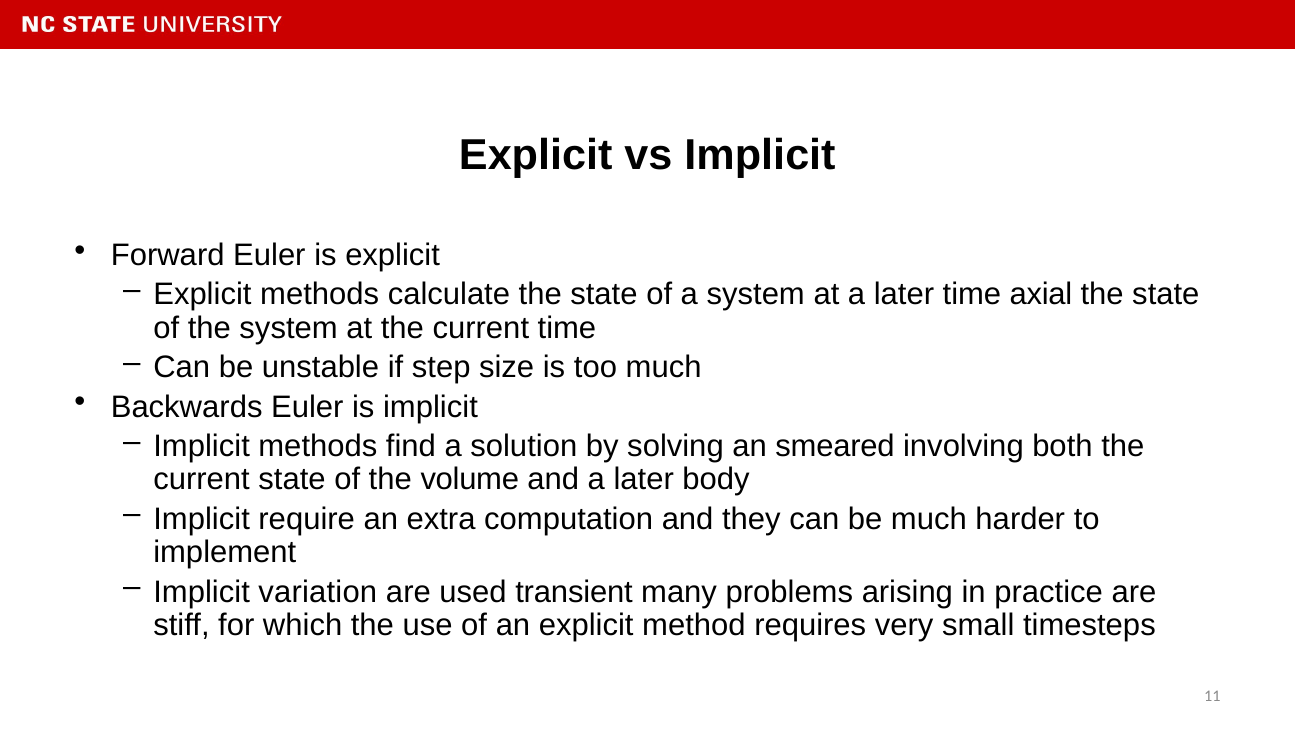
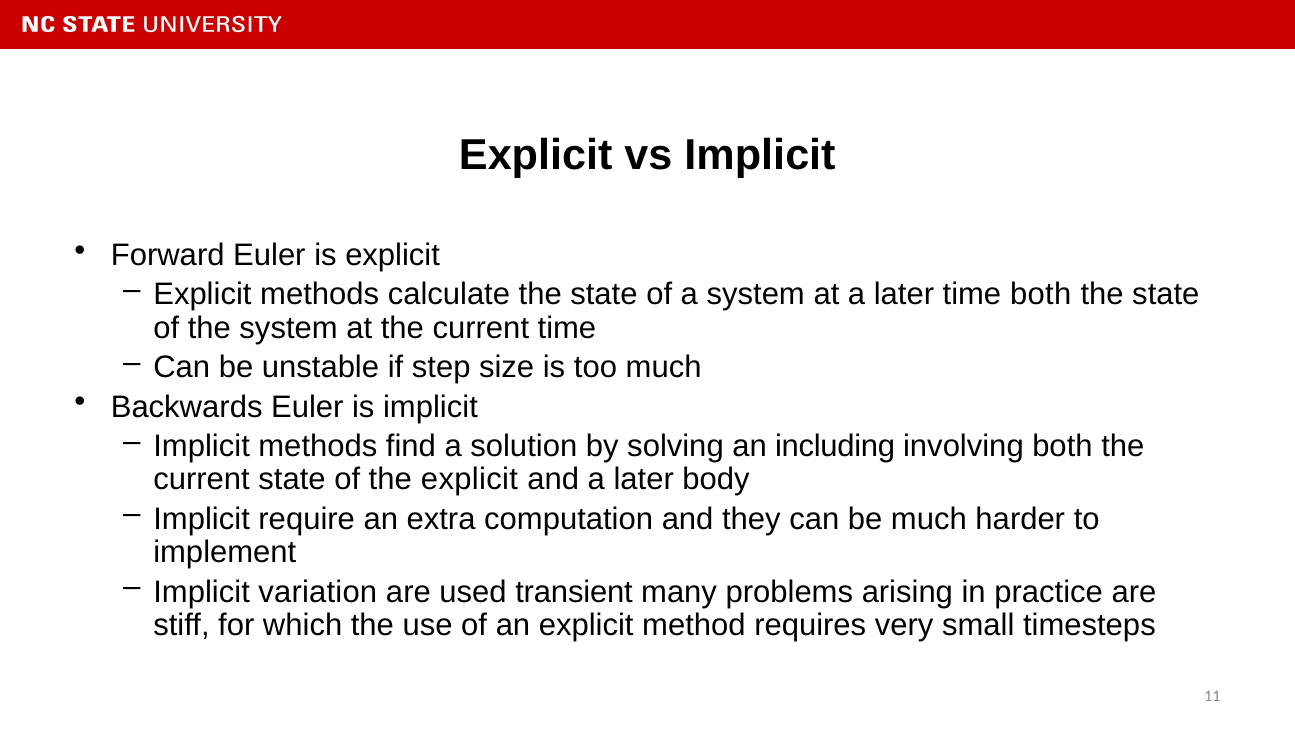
time axial: axial -> both
smeared: smeared -> including
the volume: volume -> explicit
